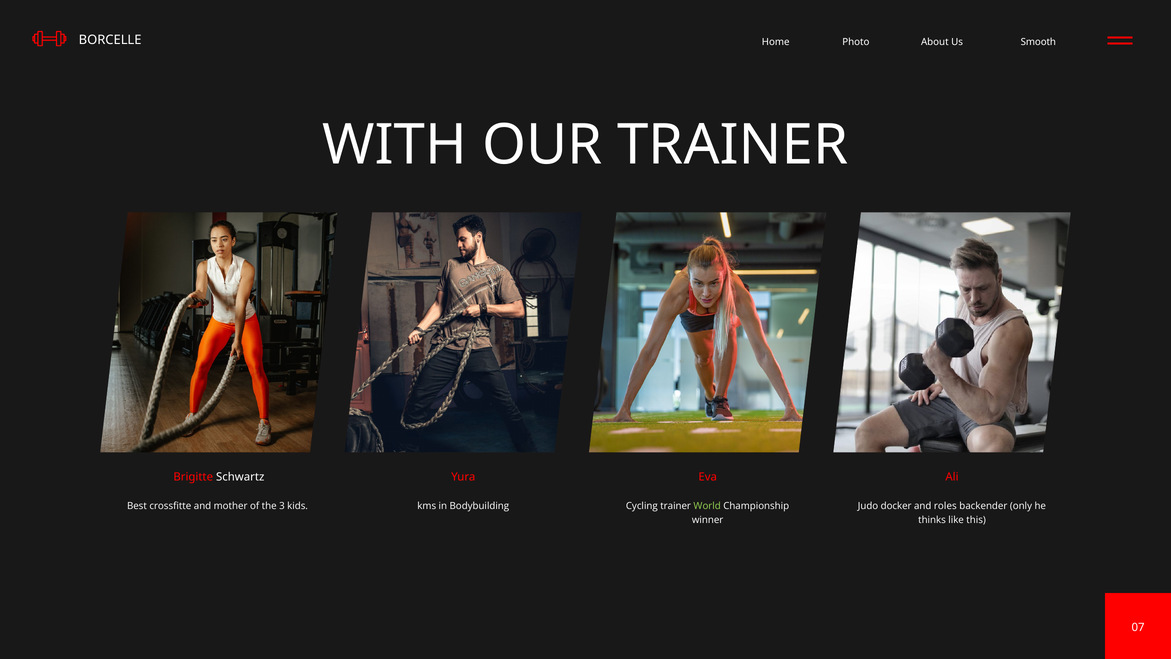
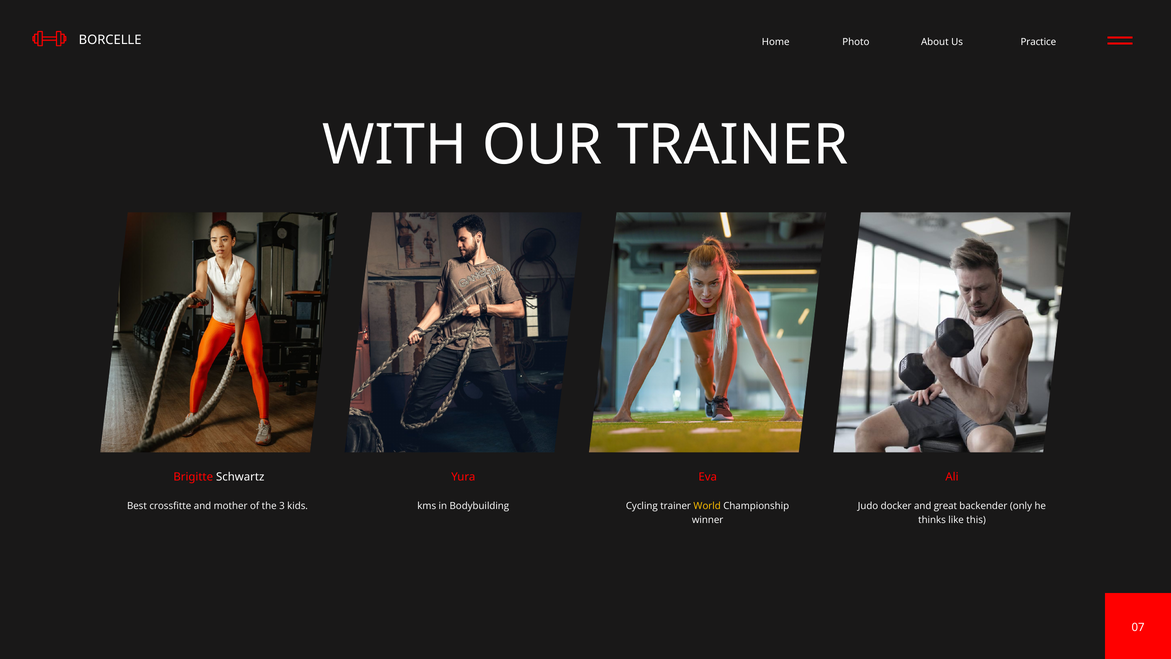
Smooth: Smooth -> Practice
World colour: light green -> yellow
roles: roles -> great
